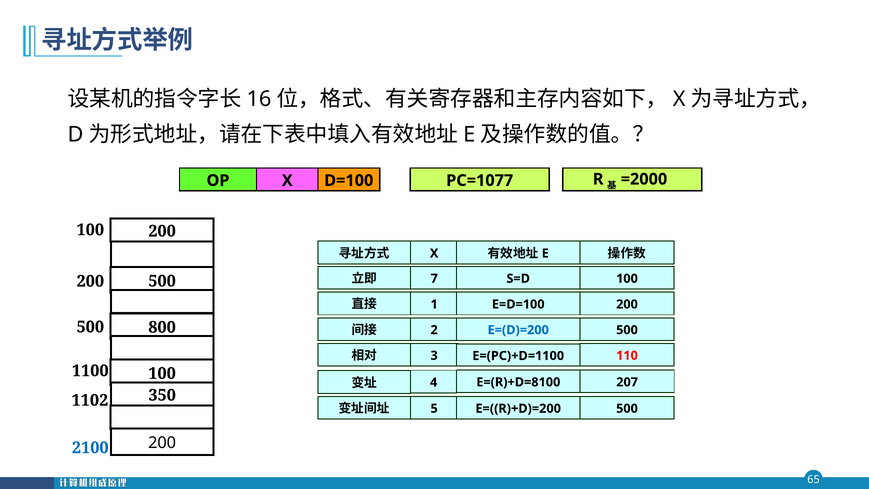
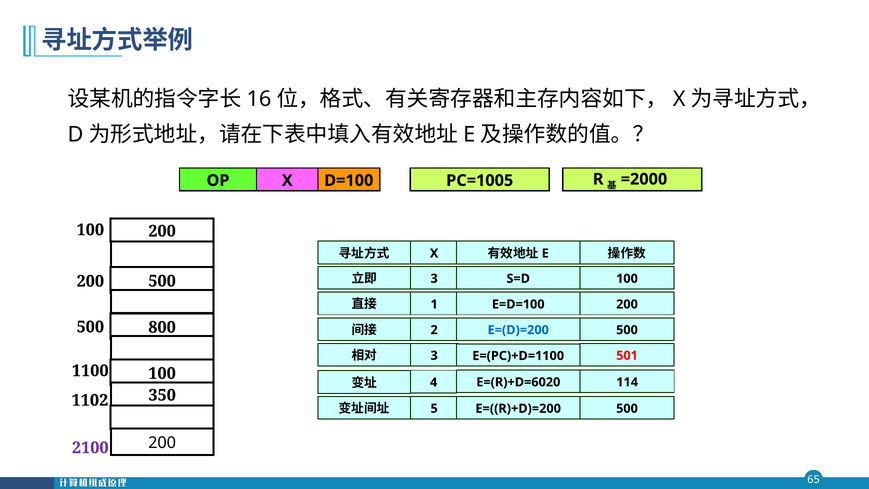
PC=1077: PC=1077 -> PC=1005
7 at (434, 279): 7 -> 3
110: 110 -> 501
207: 207 -> 114
E=(R)+D=8100: E=(R)+D=8100 -> E=(R)+D=6020
2100 colour: blue -> purple
